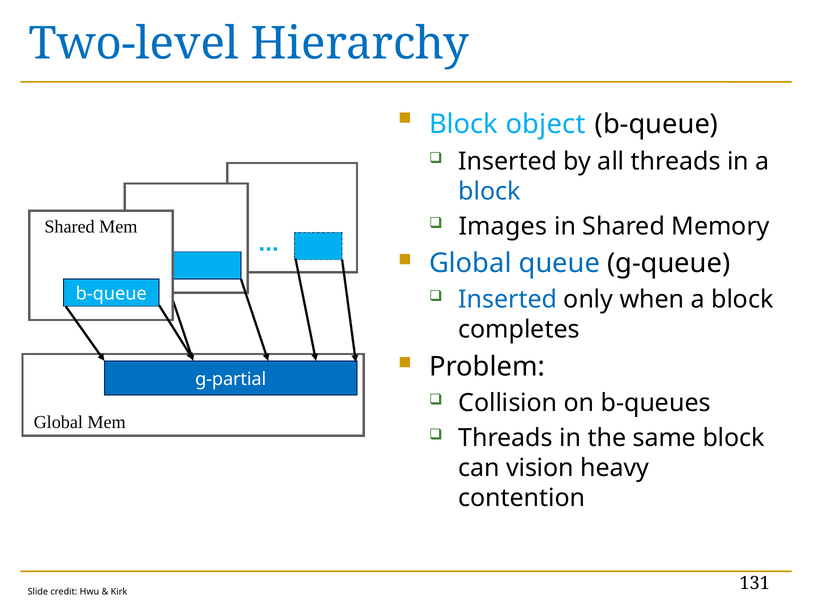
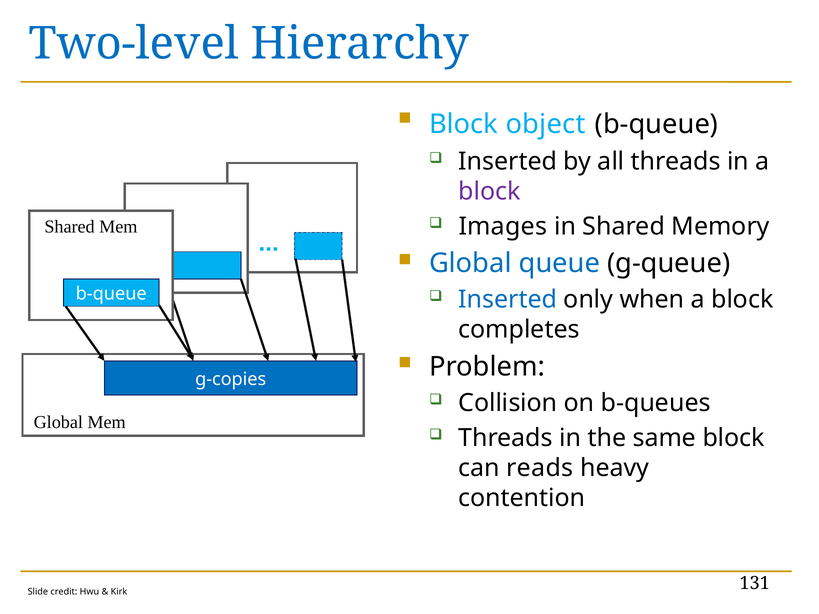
block at (489, 192) colour: blue -> purple
g-partial: g-partial -> g-copies
vision: vision -> reads
